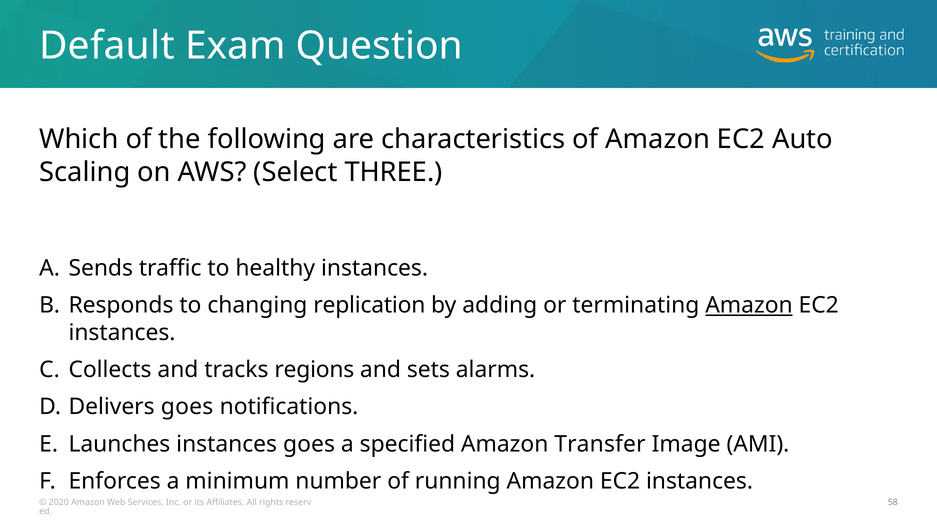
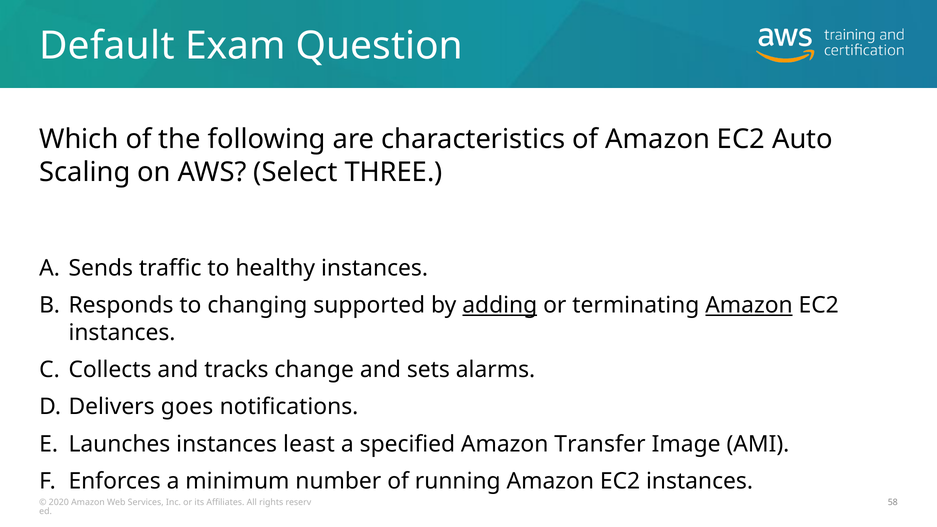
replication: replication -> supported
adding underline: none -> present
regions: regions -> change
instances goes: goes -> least
